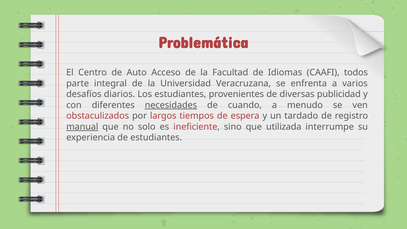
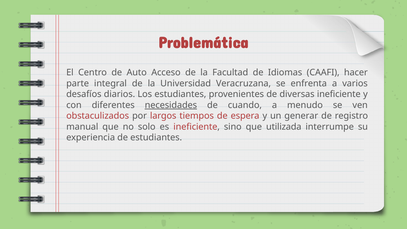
todos: todos -> hacer
diversas publicidad: publicidad -> ineficiente
tardado: tardado -> generar
manual underline: present -> none
